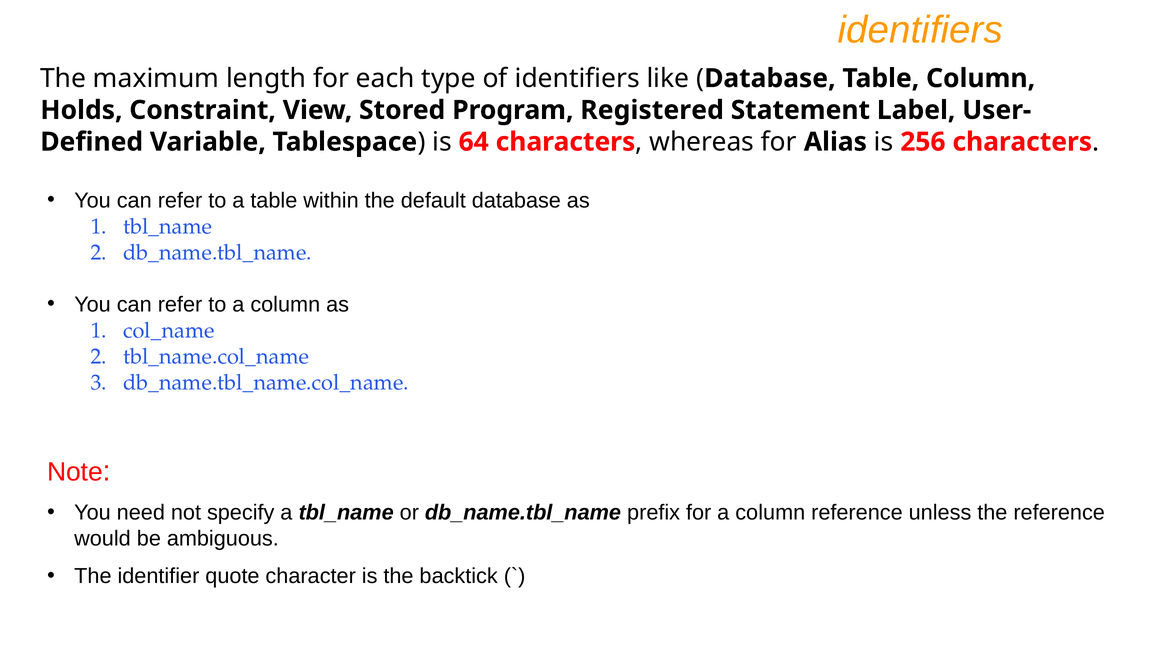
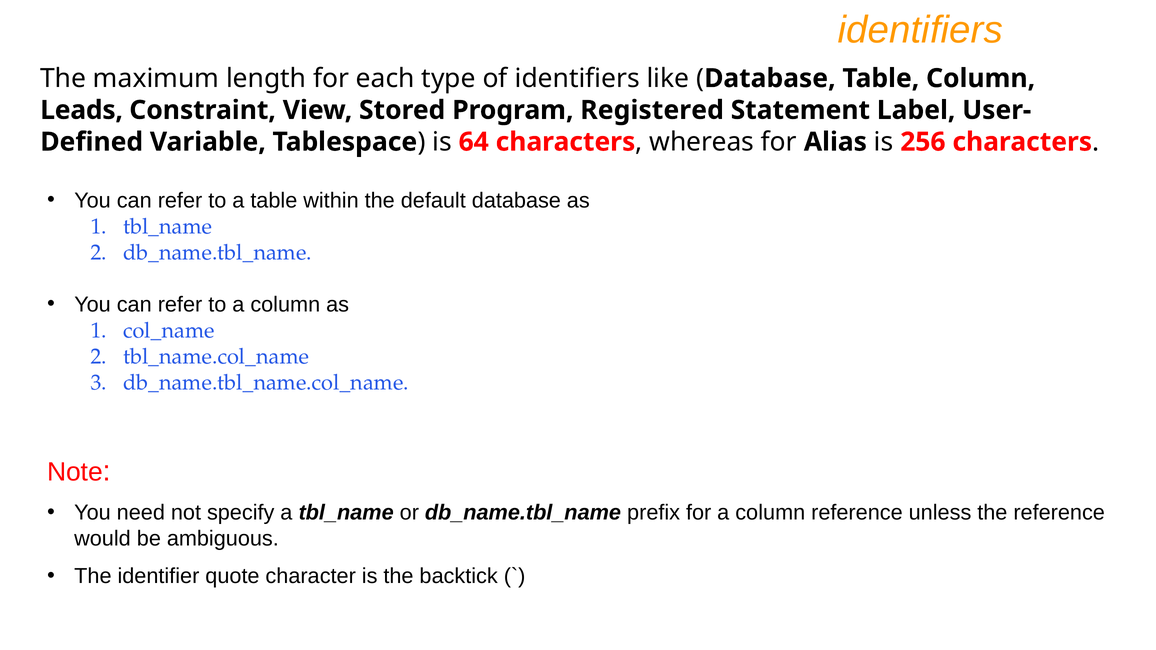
Holds: Holds -> Leads
